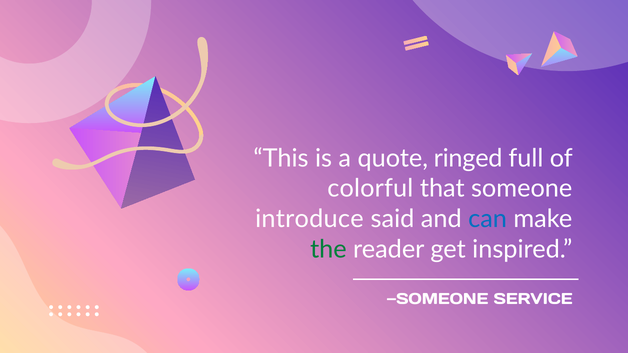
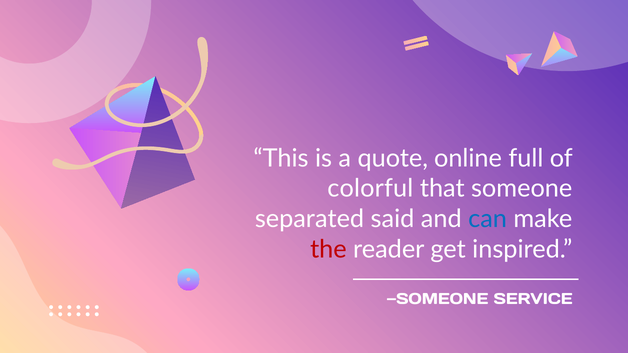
ringed: ringed -> online
introduce: introduce -> separated
the colour: green -> red
